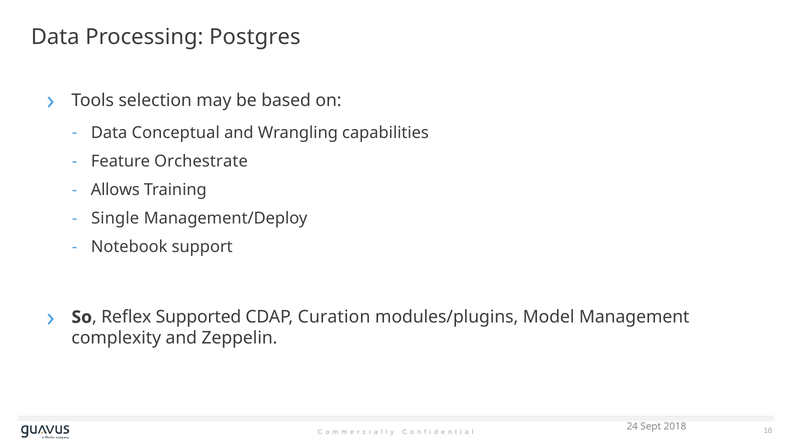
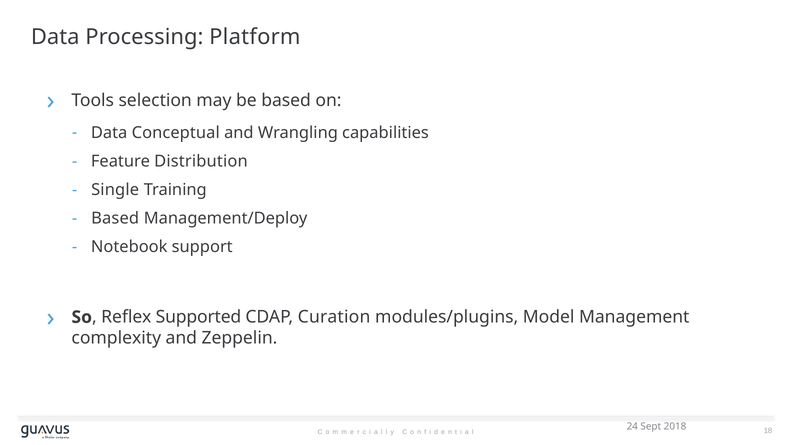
Postgres: Postgres -> Platform
Orchestrate: Orchestrate -> Distribution
Allows: Allows -> Single
Single at (115, 218): Single -> Based
